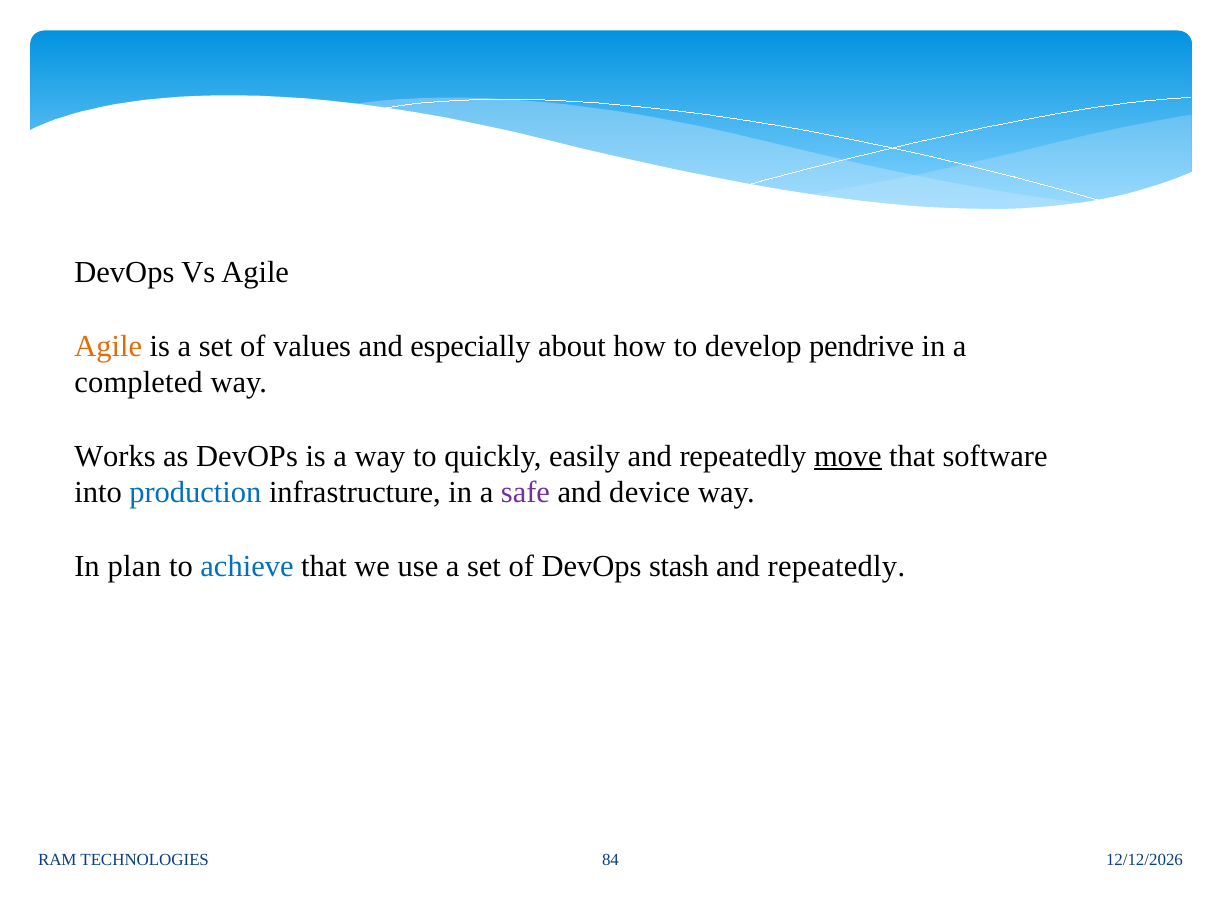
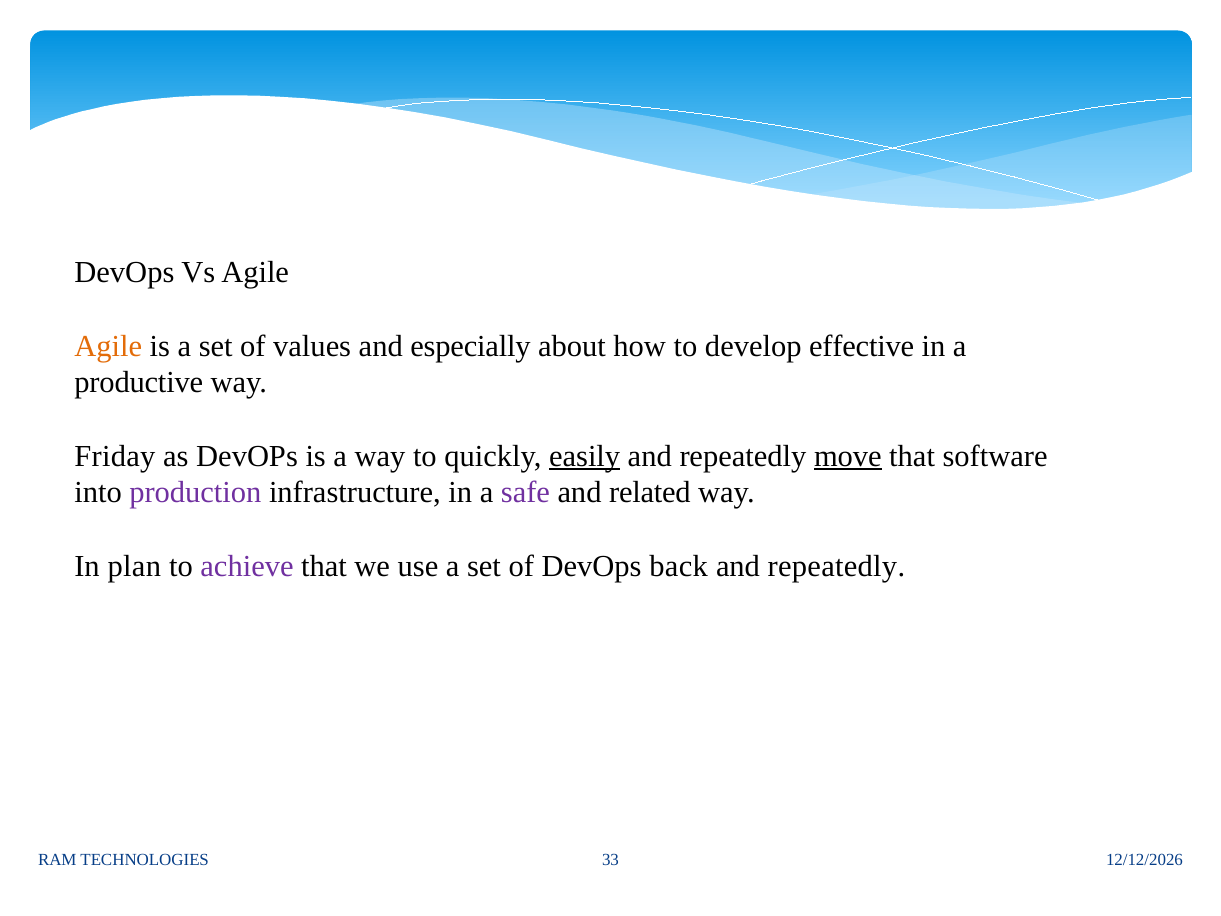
pendrive: pendrive -> effective
completed: completed -> productive
Works: Works -> Friday
easily underline: none -> present
production colour: blue -> purple
device: device -> related
achieve colour: blue -> purple
stash: stash -> back
84: 84 -> 33
